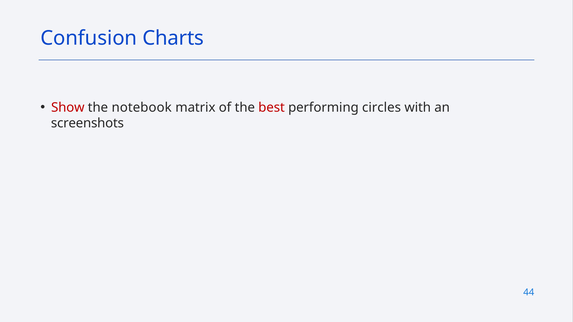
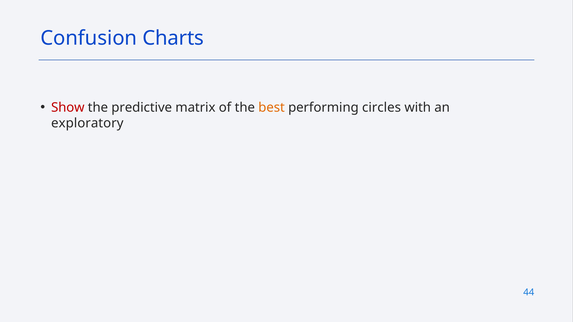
notebook: notebook -> predictive
best colour: red -> orange
screenshots: screenshots -> exploratory
